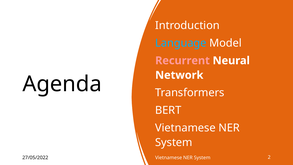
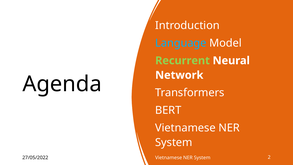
Recurrent colour: pink -> light green
